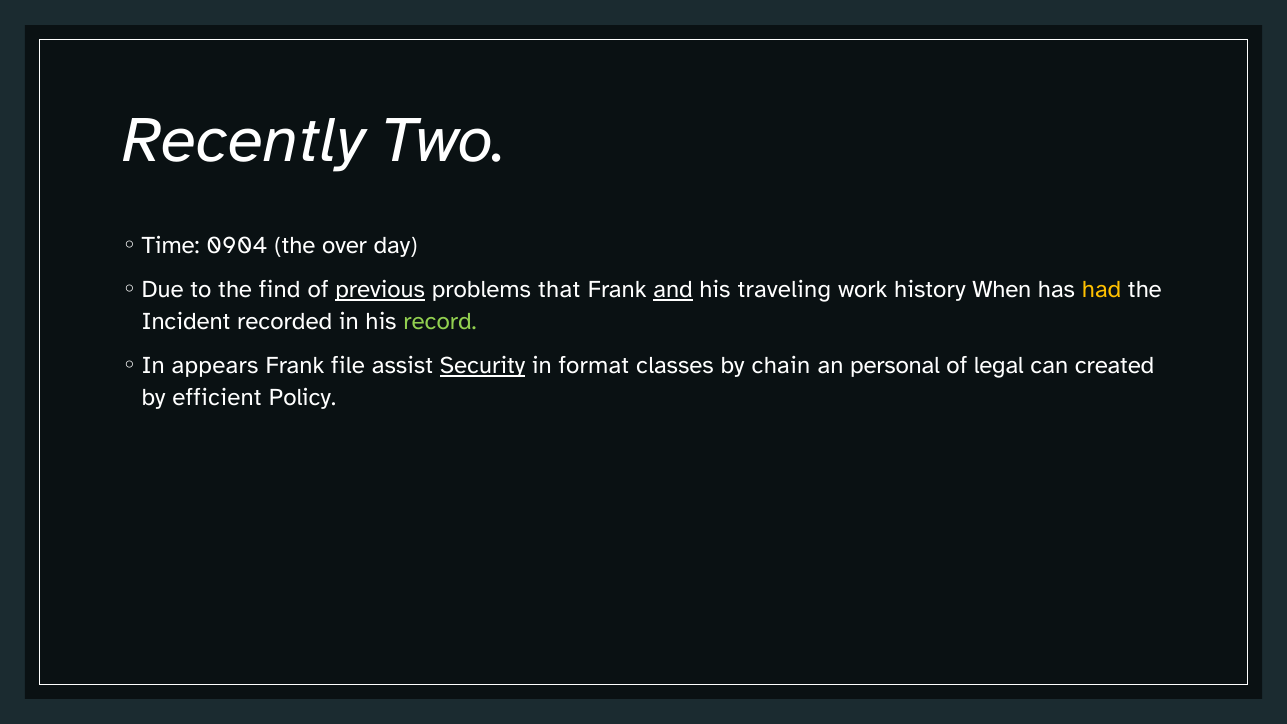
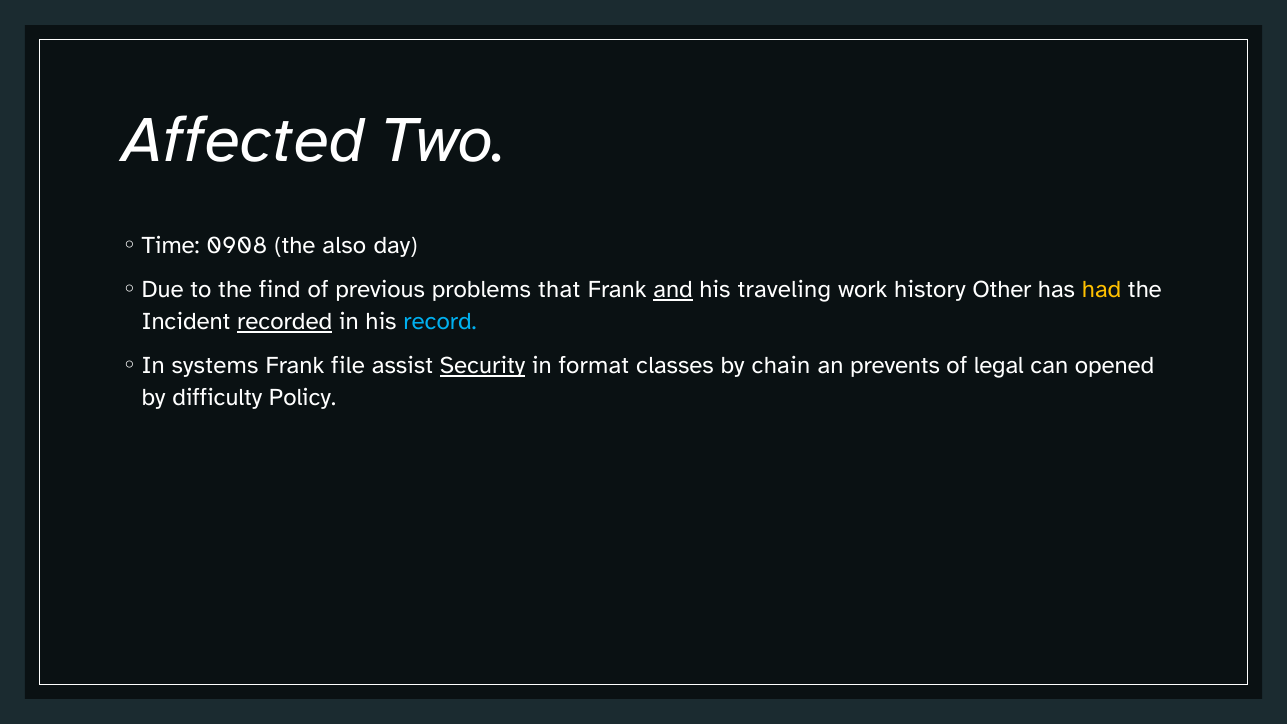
Recently: Recently -> Affected
0904: 0904 -> 0908
over: over -> also
previous underline: present -> none
When: When -> Other
recorded underline: none -> present
record colour: light green -> light blue
appears: appears -> systems
personal: personal -> prevents
created: created -> opened
efficient: efficient -> difficulty
